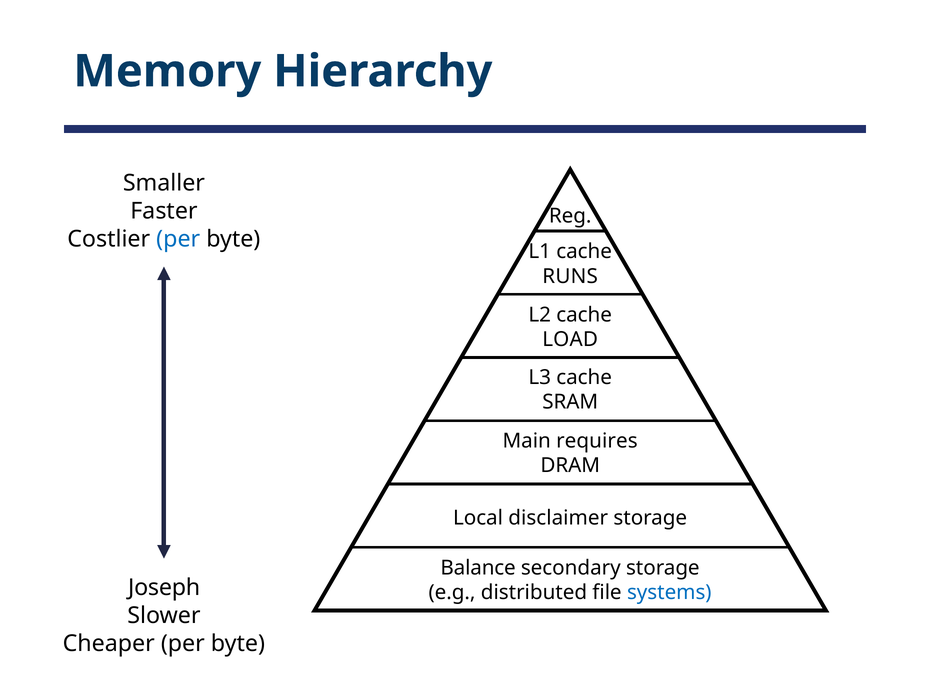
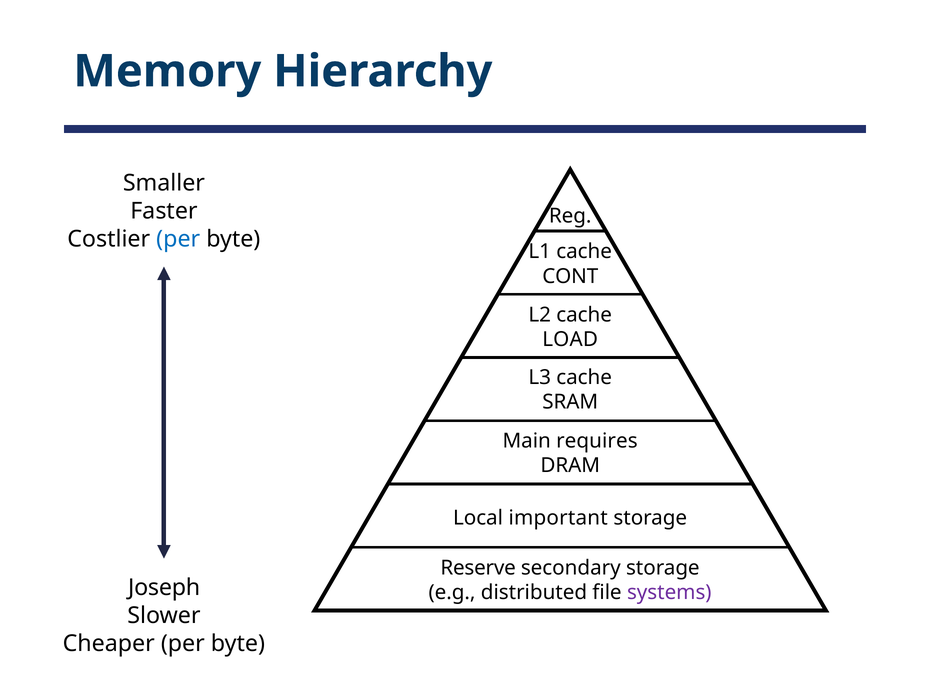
RUNS: RUNS -> CONT
disclaimer: disclaimer -> important
Balance: Balance -> Reserve
systems colour: blue -> purple
